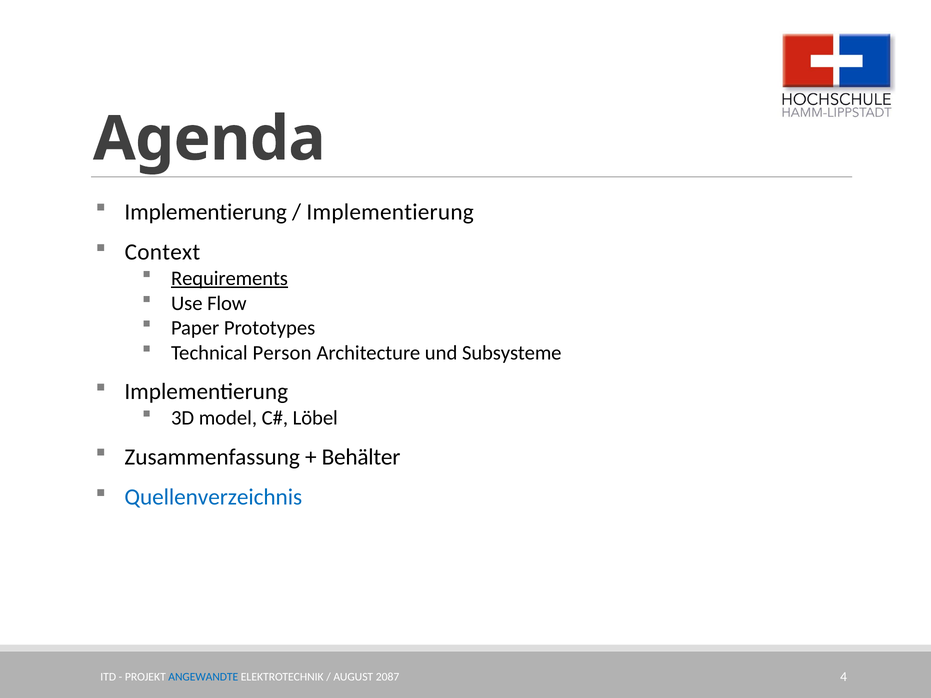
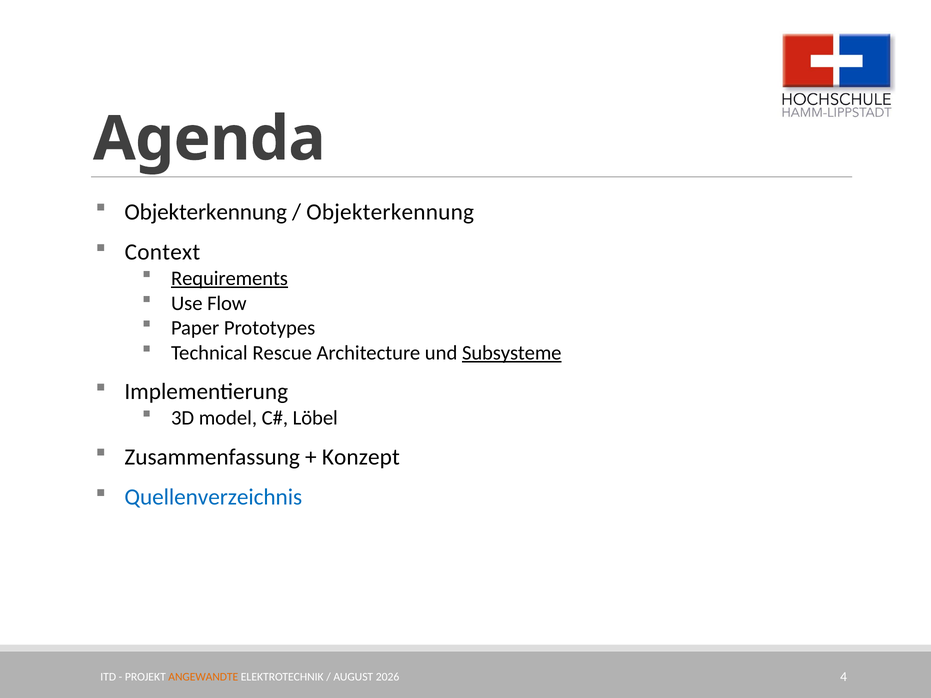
Implementierung at (206, 212): Implementierung -> Objekterkennung
Implementierung at (390, 212): Implementierung -> Objekterkennung
Person: Person -> Rescue
Subsysteme underline: none -> present
Behälter: Behälter -> Konzept
ANGEWANDTE colour: blue -> orange
2087: 2087 -> 2026
